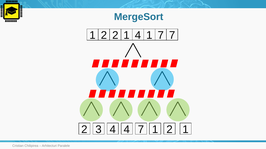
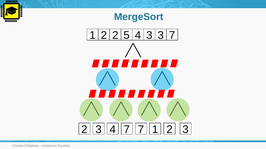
1 at (127, 35): 1 -> 5
1 at (149, 35): 1 -> 3
7 at (161, 35): 7 -> 3
4 4: 4 -> 7
1 at (186, 130): 1 -> 3
